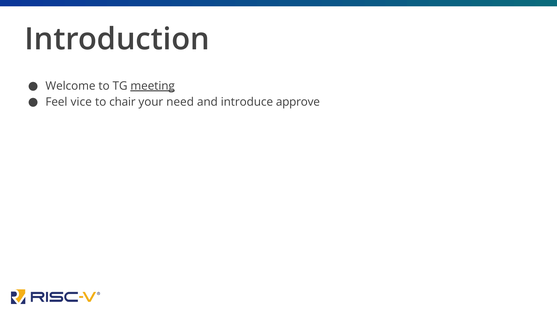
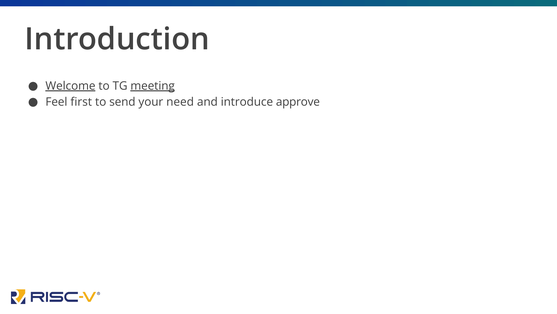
Welcome underline: none -> present
vice: vice -> first
chair: chair -> send
